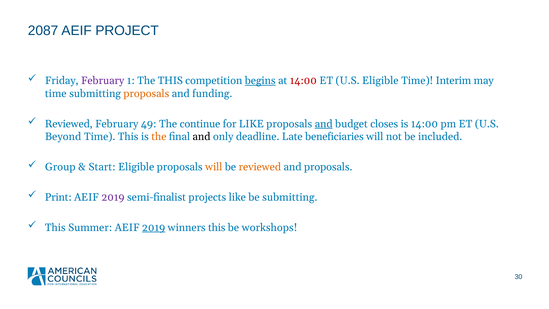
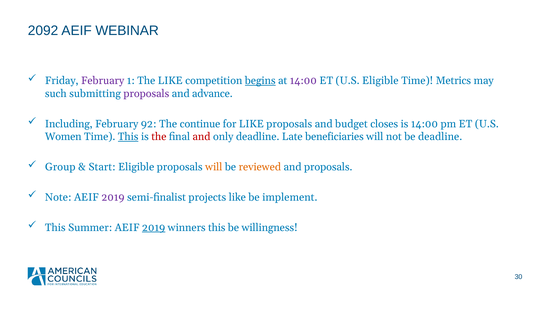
2087: 2087 -> 2092
PROJECT: PROJECT -> WEBINAR
The THIS: THIS -> LIKE
14:00 at (303, 81) colour: red -> purple
Interim: Interim -> Metrics
time at (56, 93): time -> such
proposals at (146, 93) colour: orange -> purple
funding: funding -> advance
Reviewed at (69, 124): Reviewed -> Including
49: 49 -> 92
and at (324, 124) underline: present -> none
Beyond: Beyond -> Women
This at (128, 137) underline: none -> present
the at (159, 137) colour: orange -> red
and at (201, 137) colour: black -> red
be included: included -> deadline
Print: Print -> Note
be submitting: submitting -> implement
workshops: workshops -> willingness
